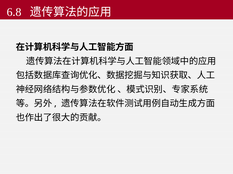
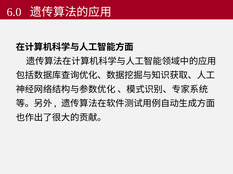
6.8: 6.8 -> 6.0
